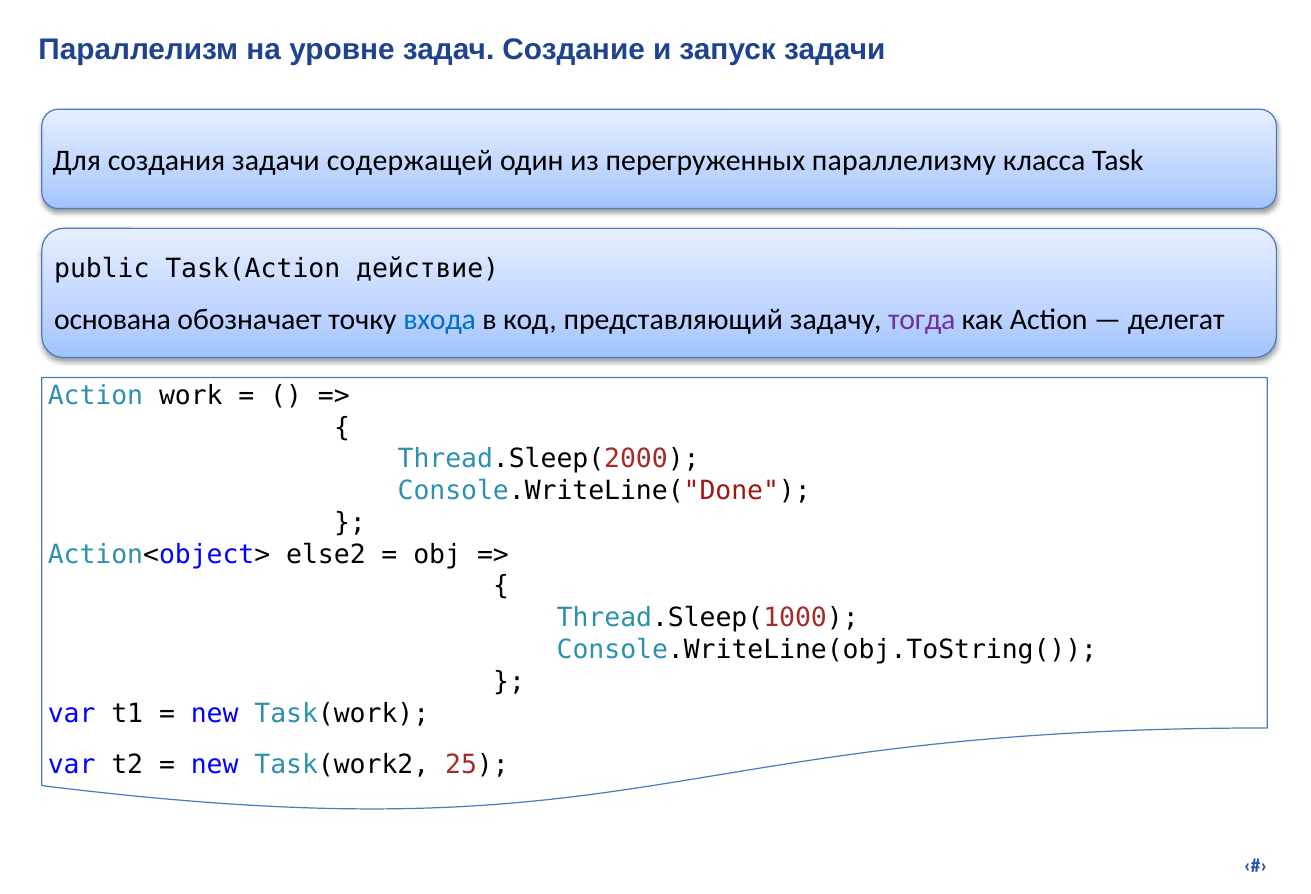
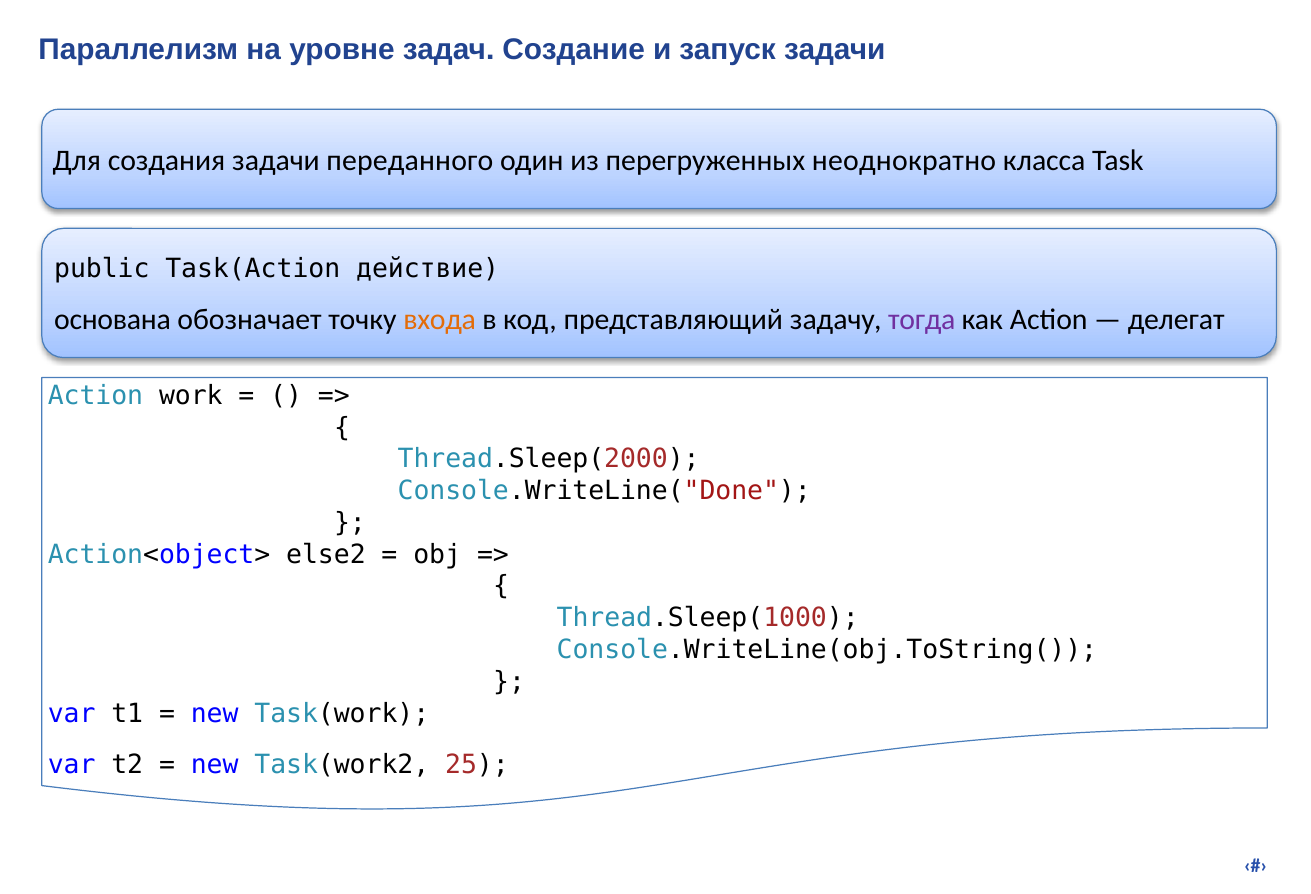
содержащей: содержащей -> переданного
параллелизму: параллелизму -> неоднократно
входа colour: blue -> orange
